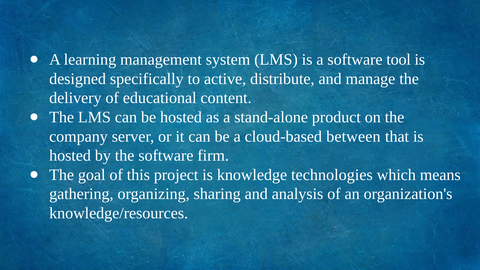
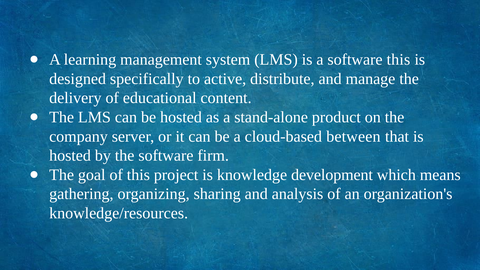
software tool: tool -> this
technologies: technologies -> development
